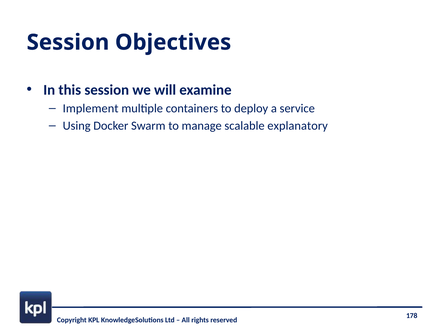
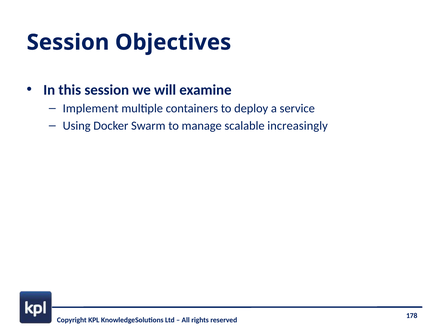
explanatory: explanatory -> increasingly
